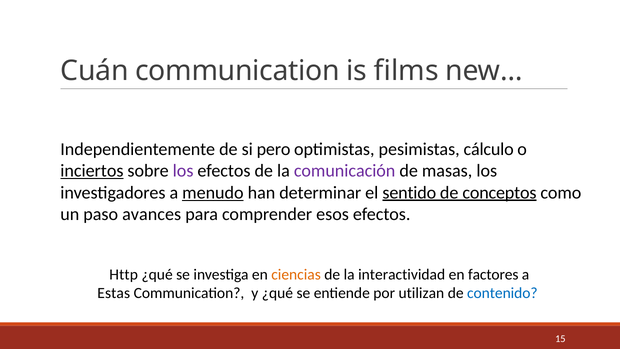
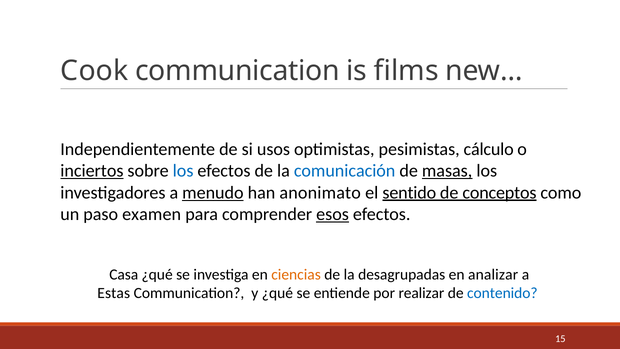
Cuán: Cuán -> Cook
pero: pero -> usos
los at (183, 171) colour: purple -> blue
comunicación colour: purple -> blue
masas underline: none -> present
determinar: determinar -> anonimato
avances: avances -> examen
esos underline: none -> present
Http: Http -> Casa
interactividad: interactividad -> desagrupadas
factores: factores -> analizar
utilizan: utilizan -> realizar
